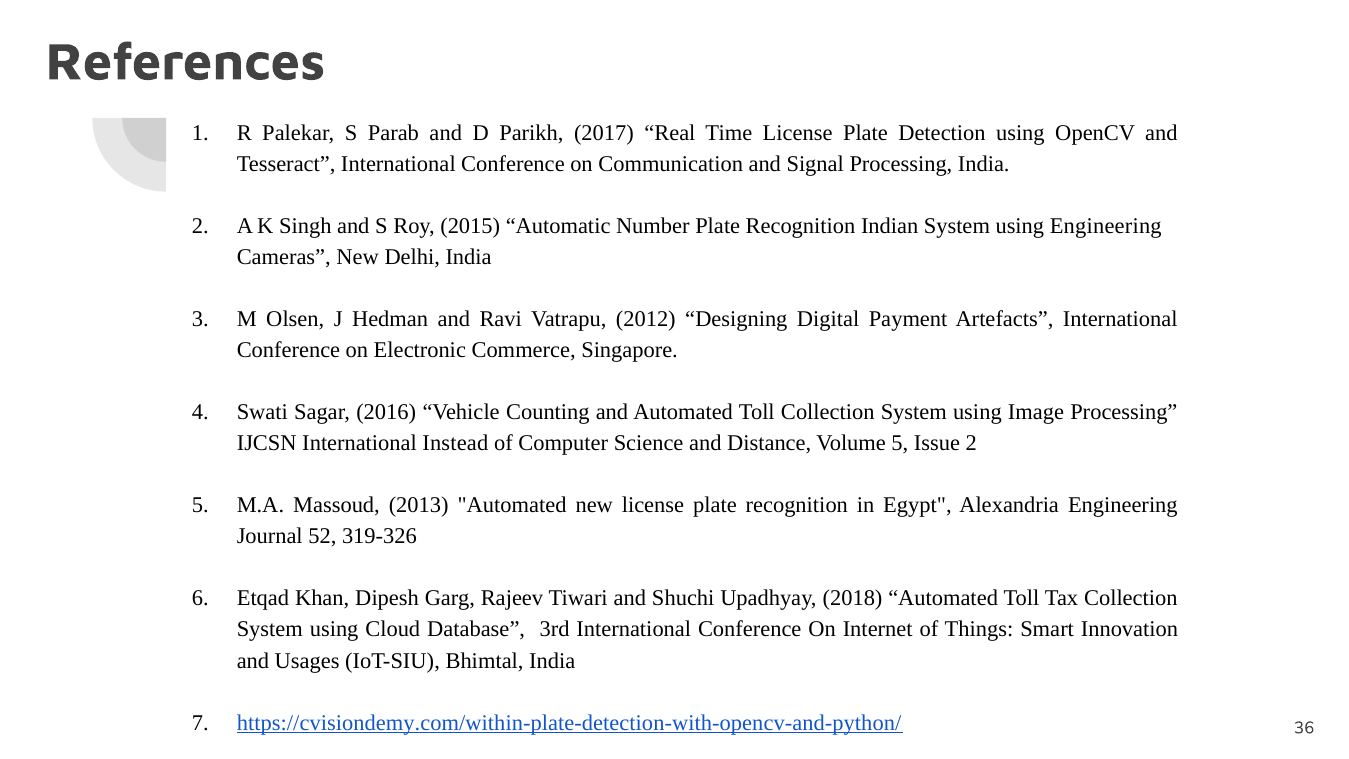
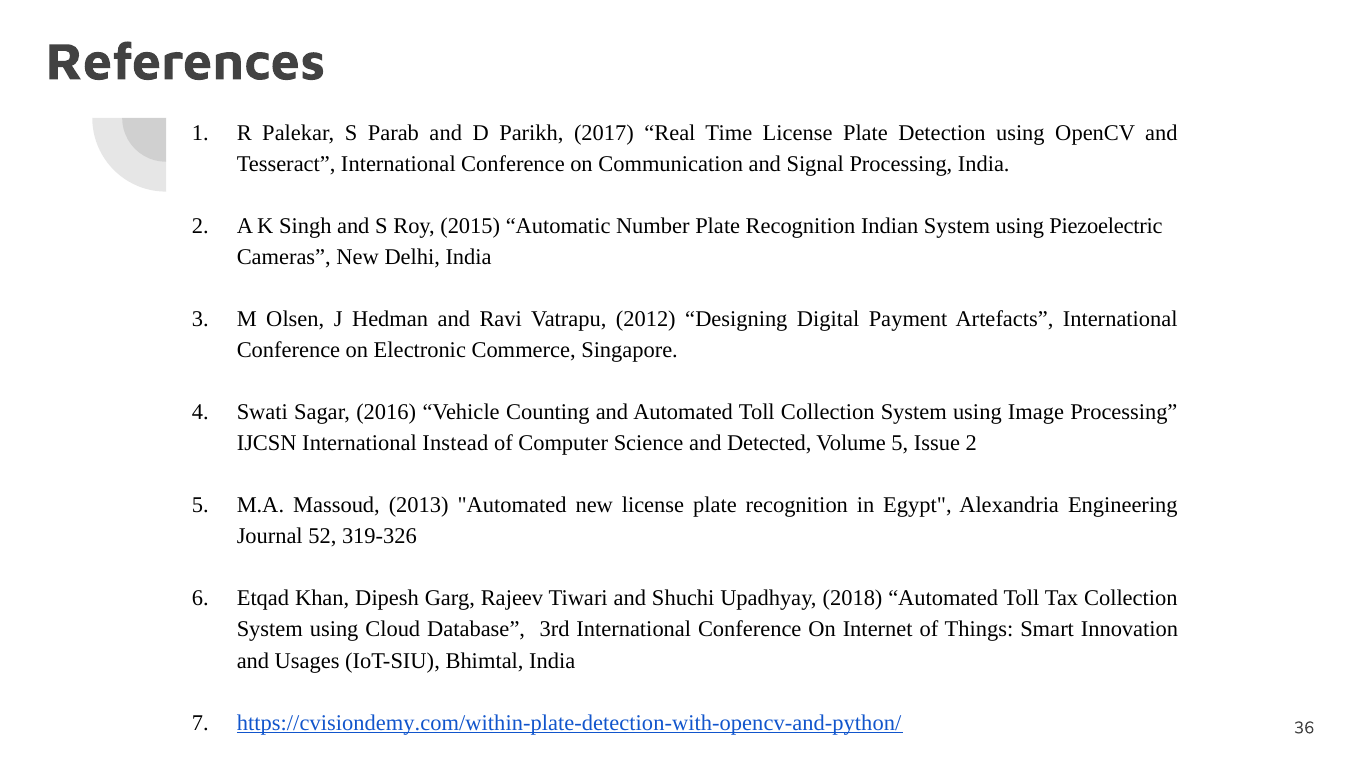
using Engineering: Engineering -> Piezoelectric
Distance: Distance -> Detected
